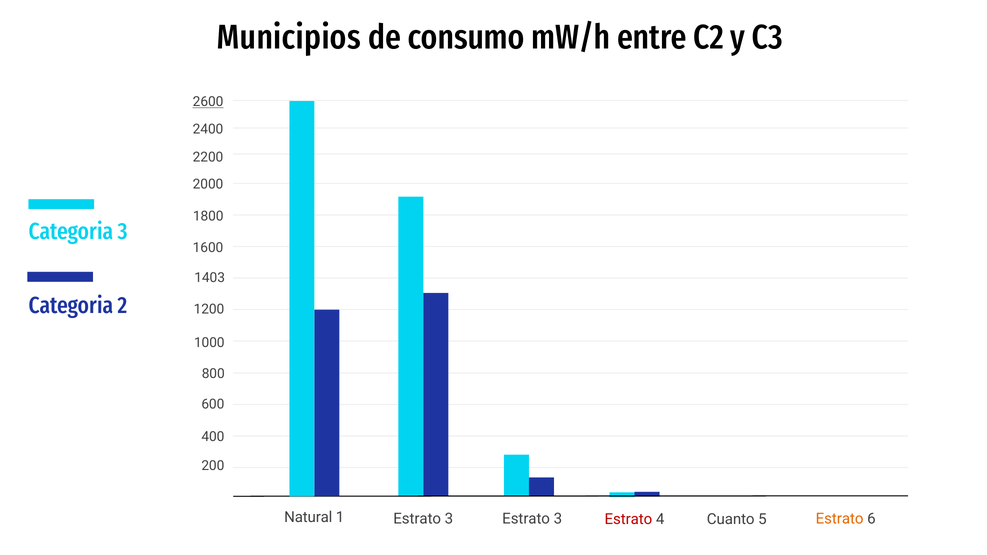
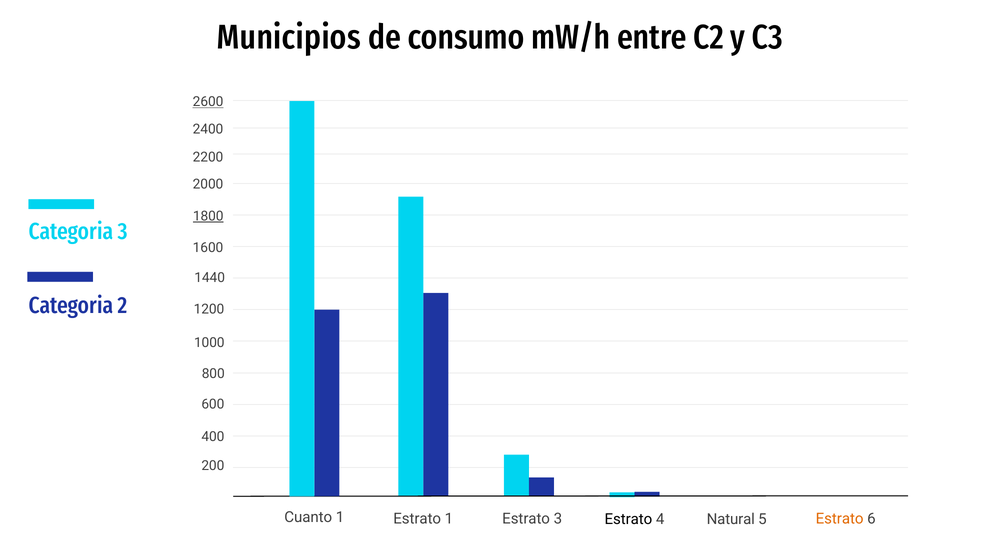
1800 underline: none -> present
1403: 1403 -> 1440
Natural: Natural -> Cuanto
1 Estrato 3: 3 -> 1
Estrato at (628, 520) colour: red -> black
Cuanto: Cuanto -> Natural
